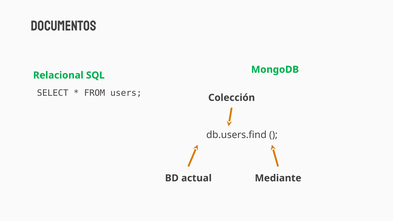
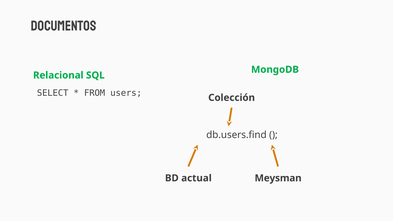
Mediante: Mediante -> Meysman
